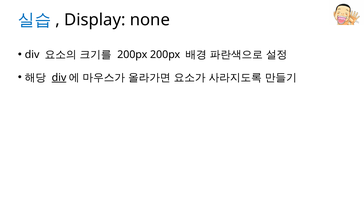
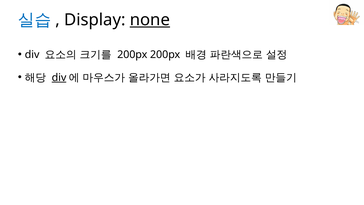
none underline: none -> present
